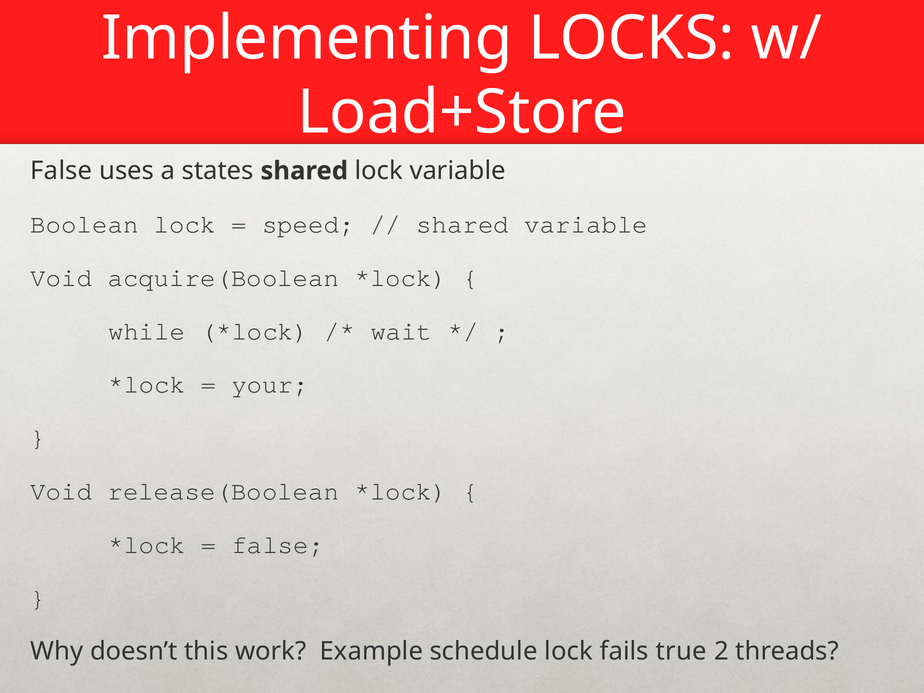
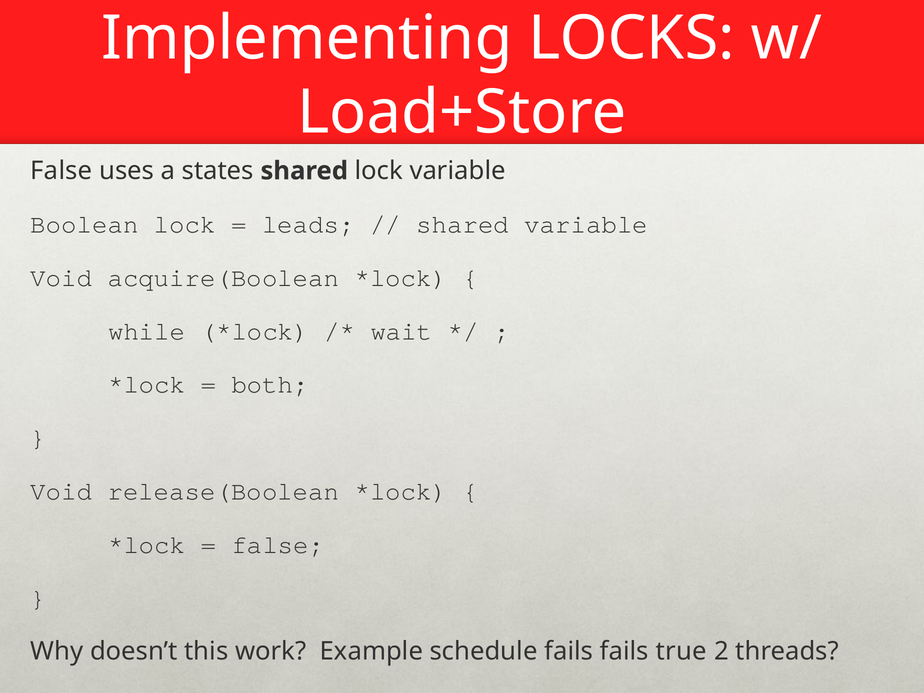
speed: speed -> leads
your: your -> both
schedule lock: lock -> fails
